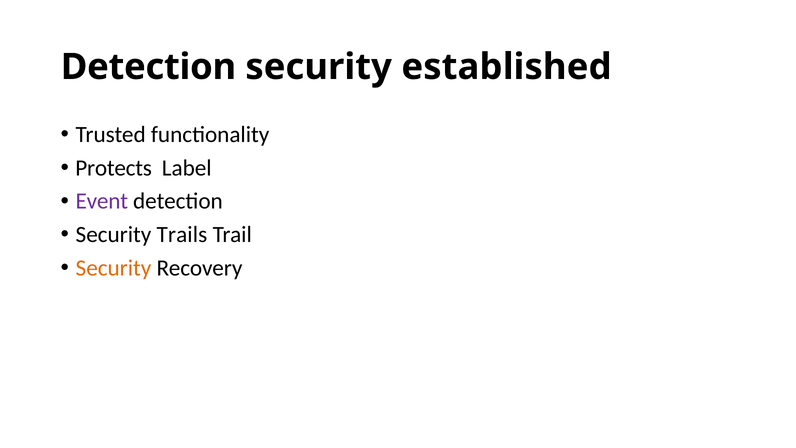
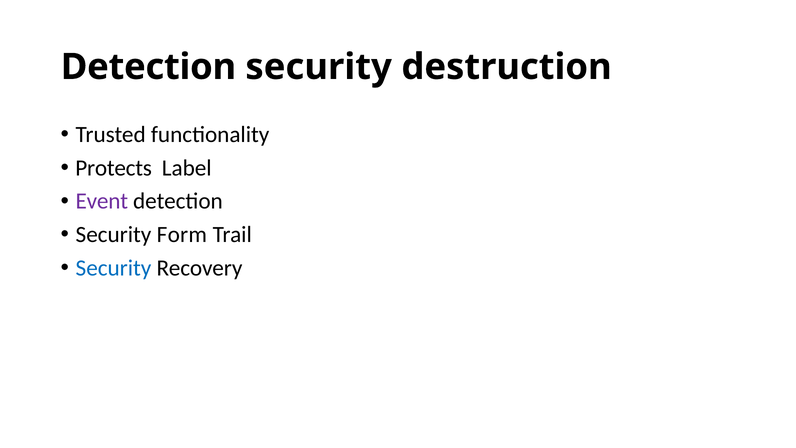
established: established -> destruction
Trails: Trails -> Form
Security at (113, 268) colour: orange -> blue
